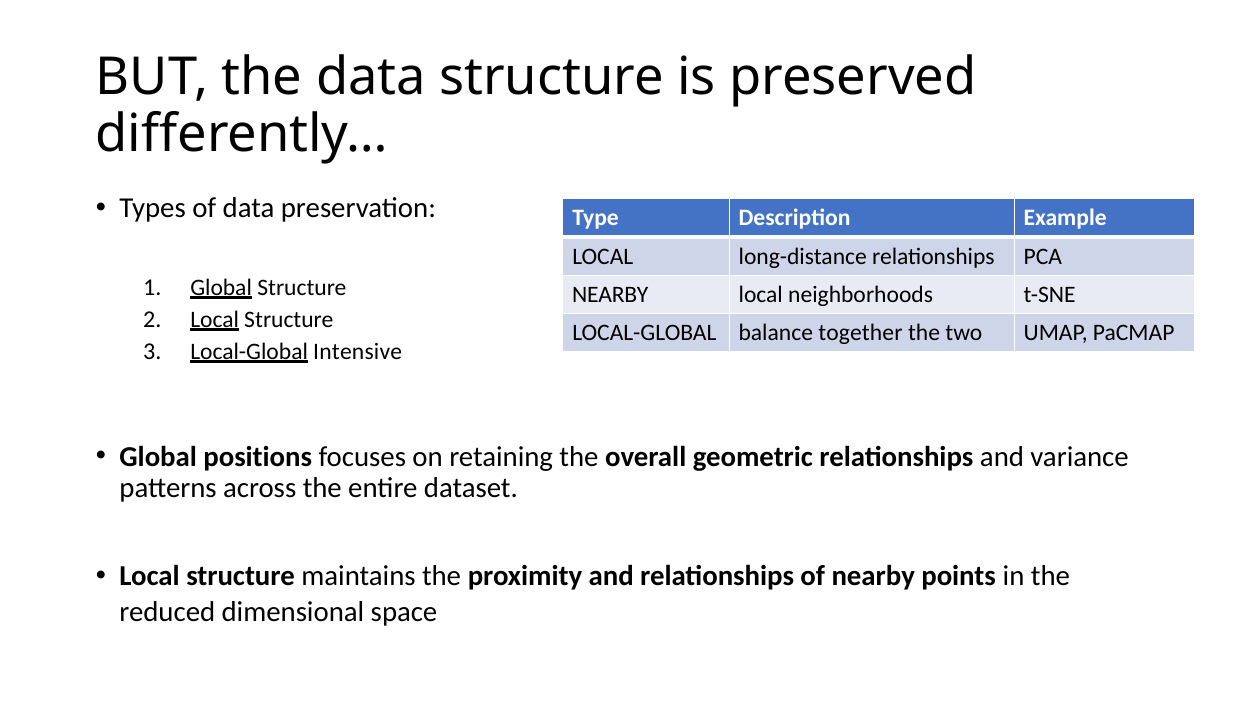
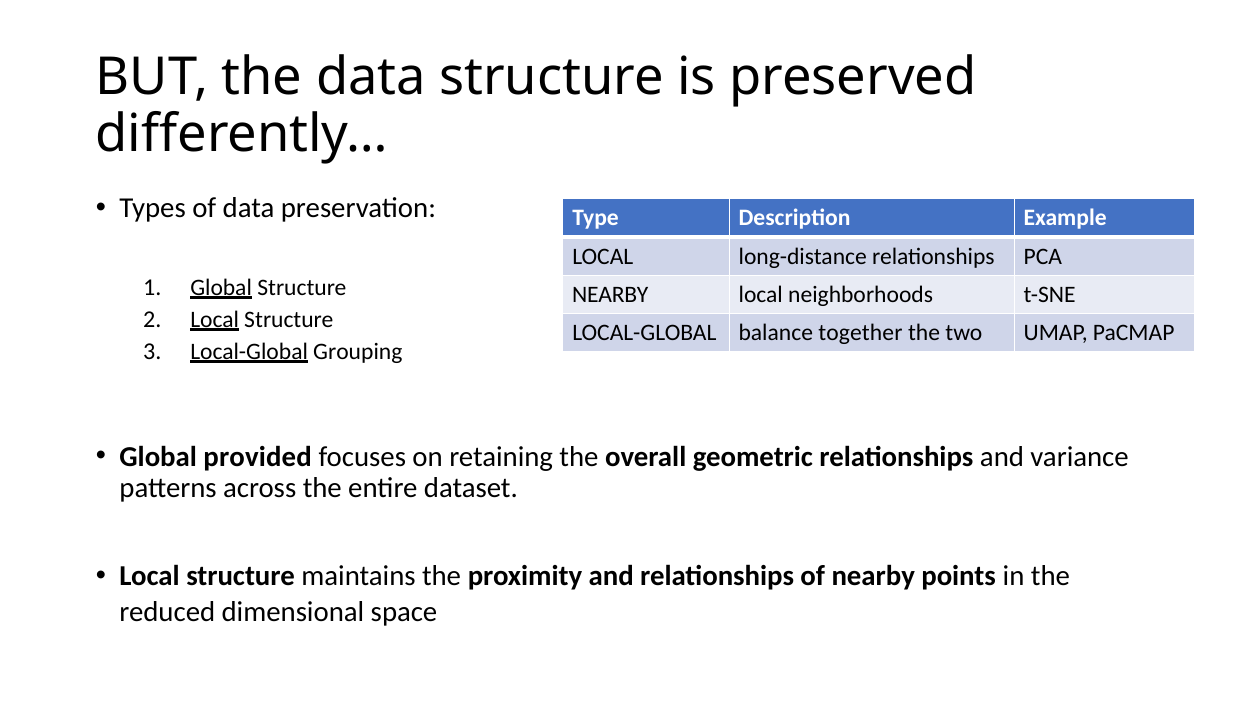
Intensive: Intensive -> Grouping
positions: positions -> provided
